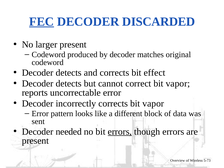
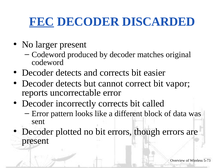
effect: effect -> easier
corrects bit vapor: vapor -> called
needed: needed -> plotted
errors at (120, 132) underline: present -> none
